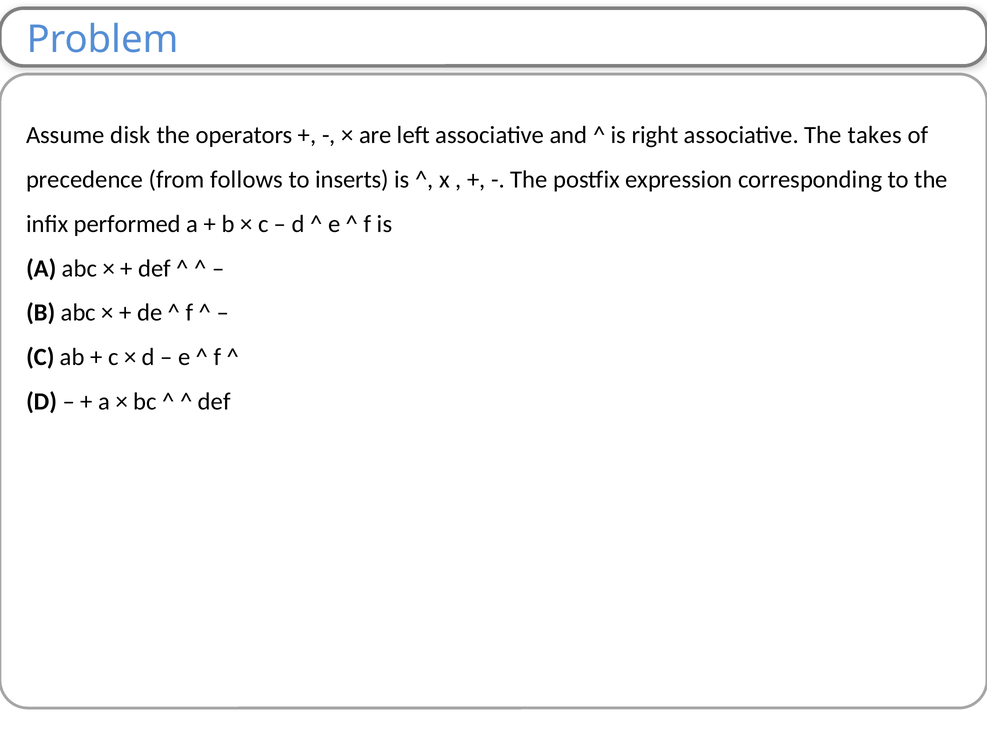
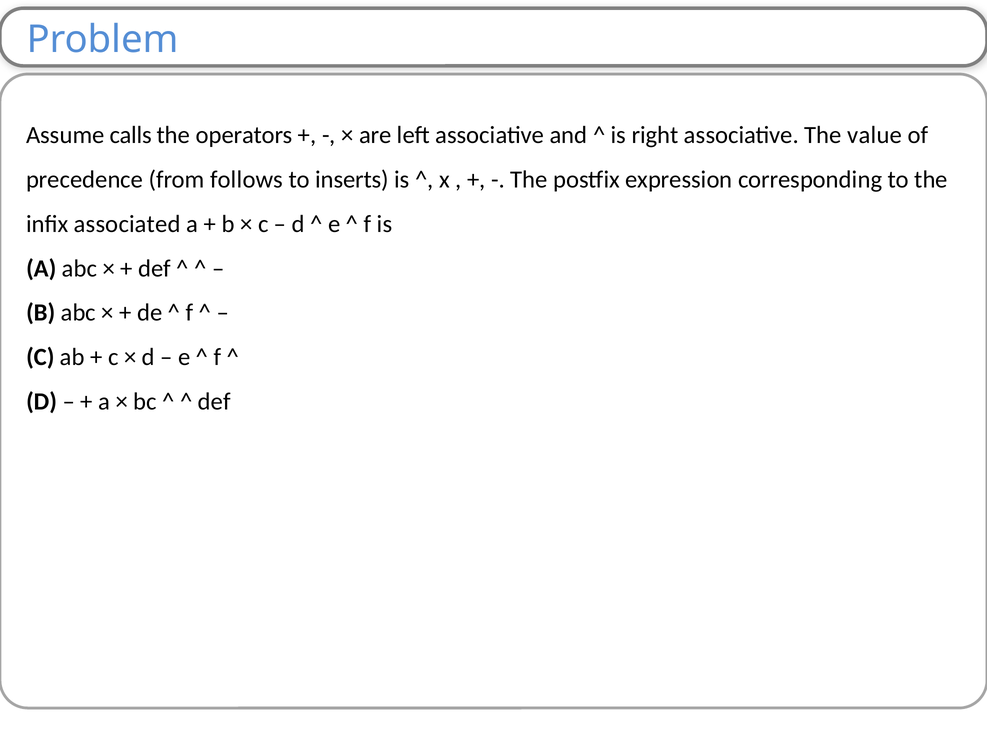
disk: disk -> calls
takes: takes -> value
performed: performed -> associated
